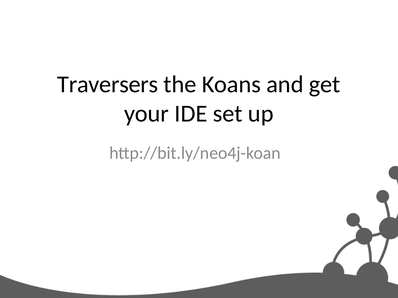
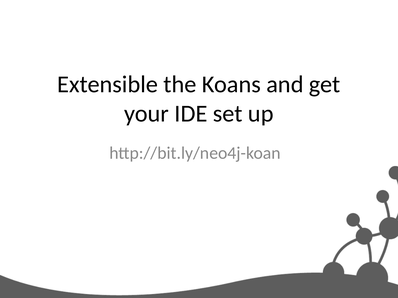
Traversers: Traversers -> Extensible
